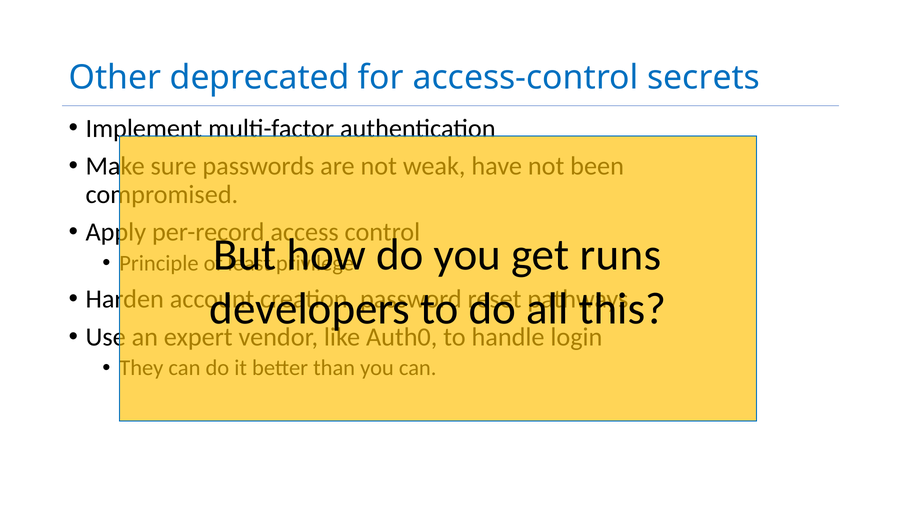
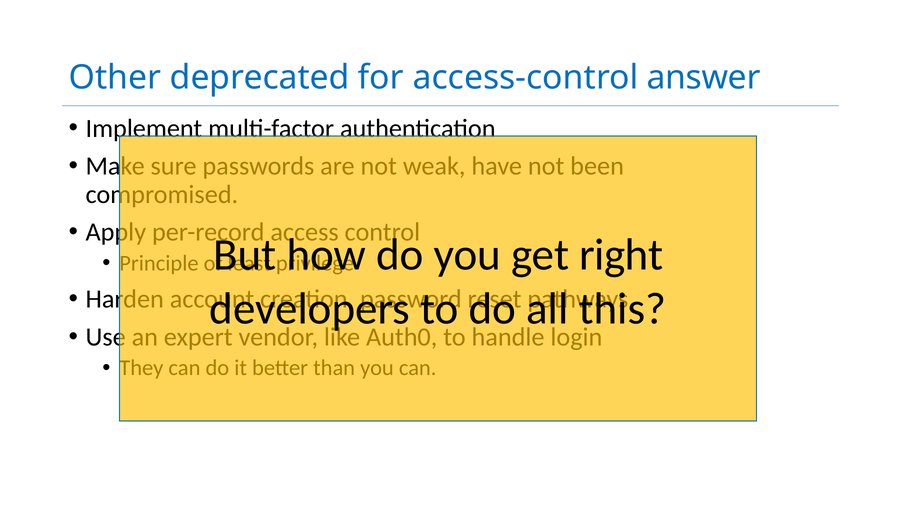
secrets: secrets -> answer
runs: runs -> right
